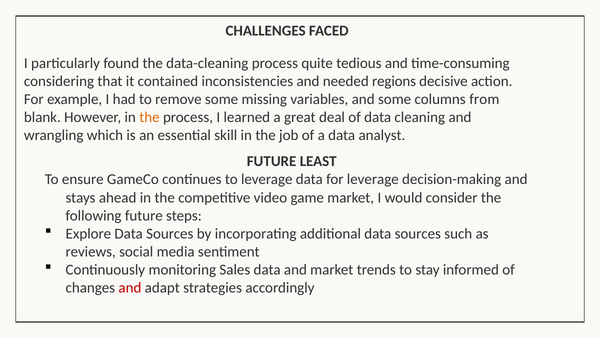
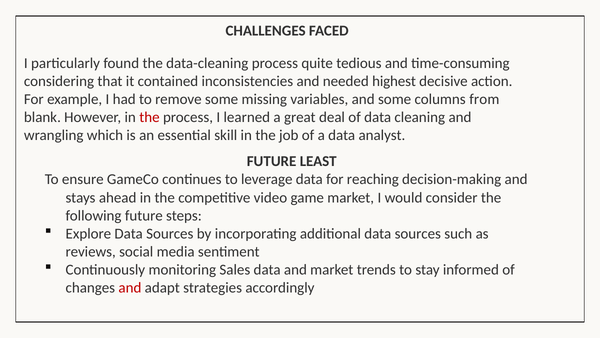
regions: regions -> highest
the at (149, 117) colour: orange -> red
for leverage: leverage -> reaching
